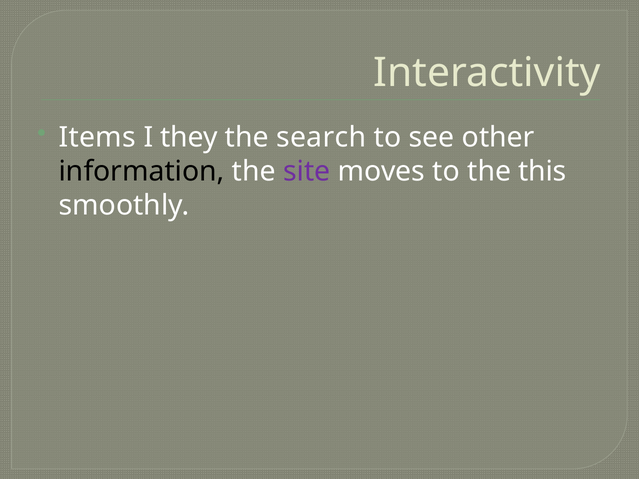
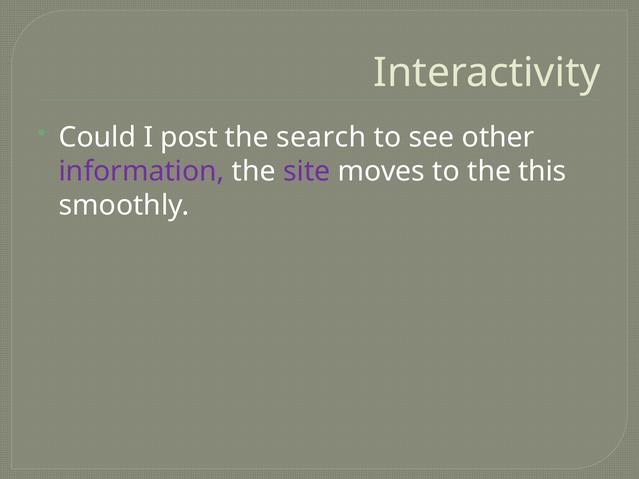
Items: Items -> Could
they: they -> post
information colour: black -> purple
